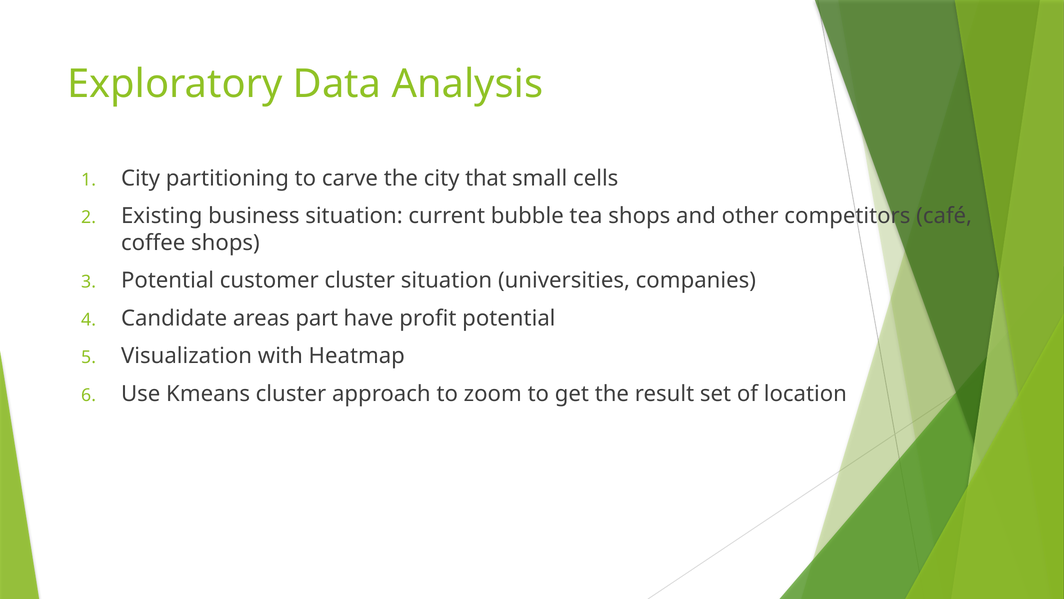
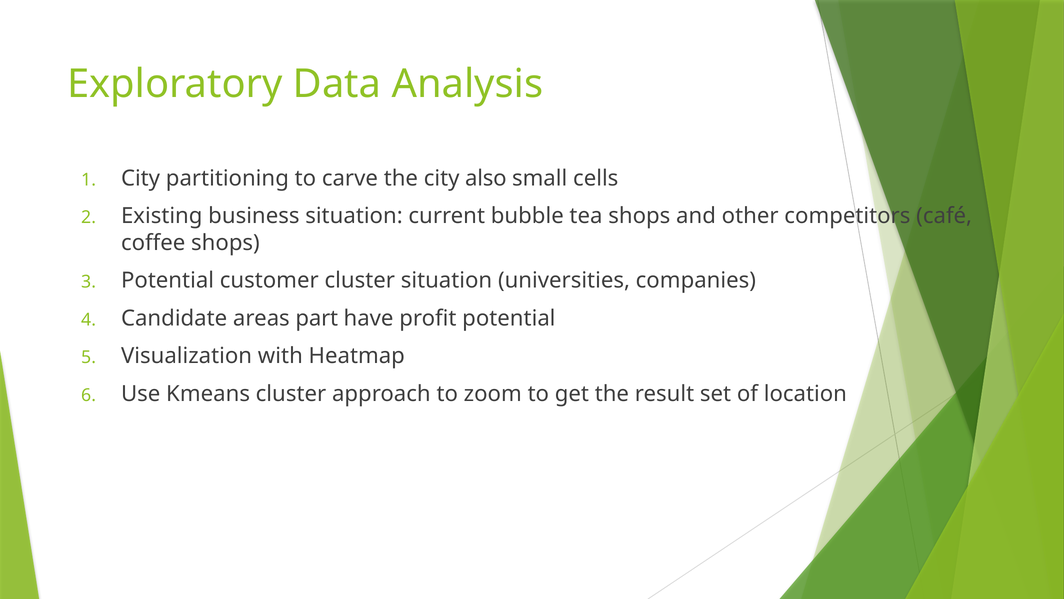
that: that -> also
